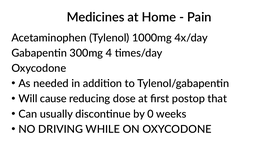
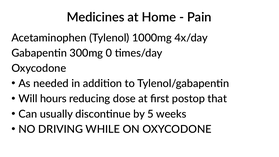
4: 4 -> 0
cause: cause -> hours
0: 0 -> 5
